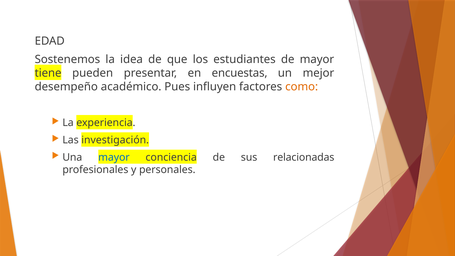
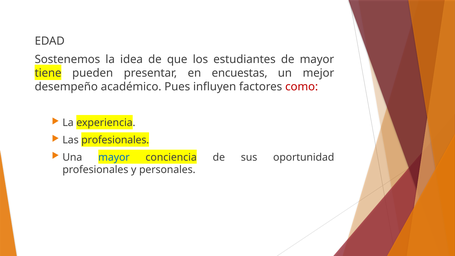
como colour: orange -> red
Las investigación: investigación -> profesionales
relacionadas: relacionadas -> oportunidad
